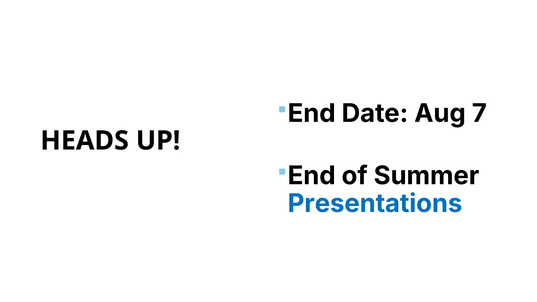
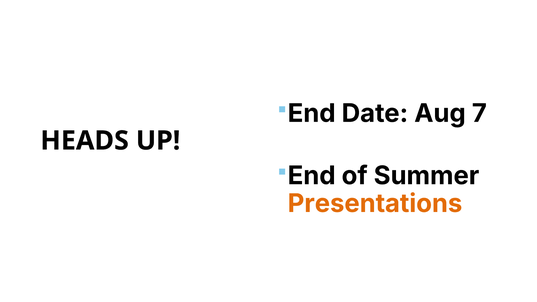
Presentations colour: blue -> orange
